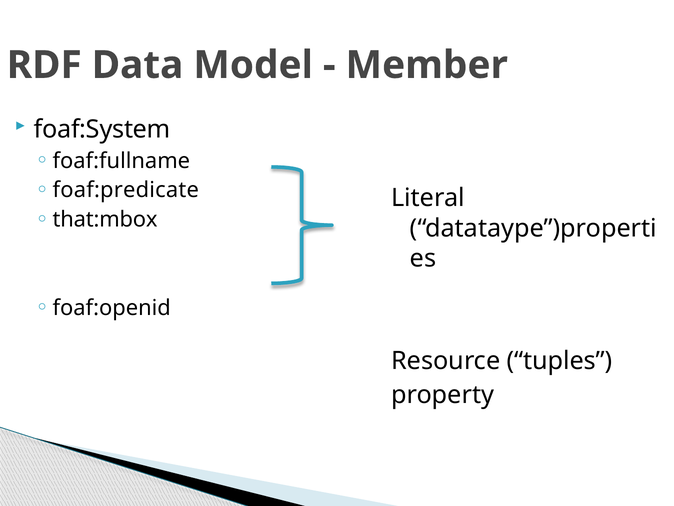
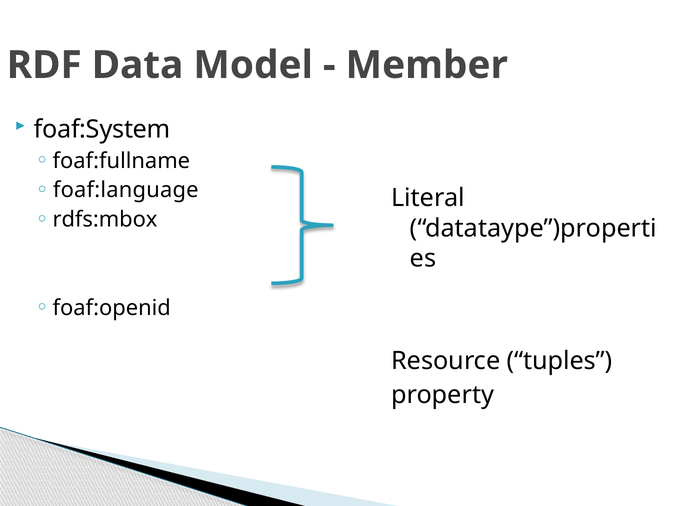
foaf:predicate: foaf:predicate -> foaf:language
that:mbox: that:mbox -> rdfs:mbox
